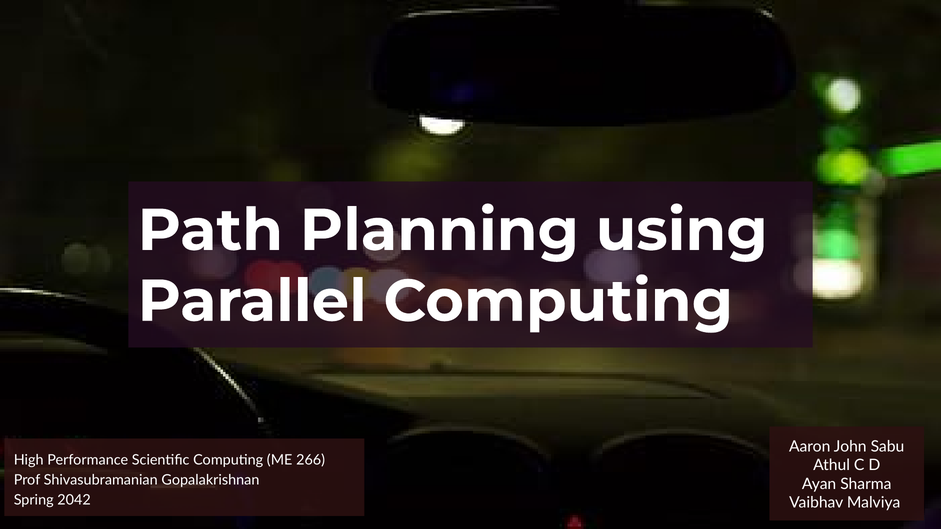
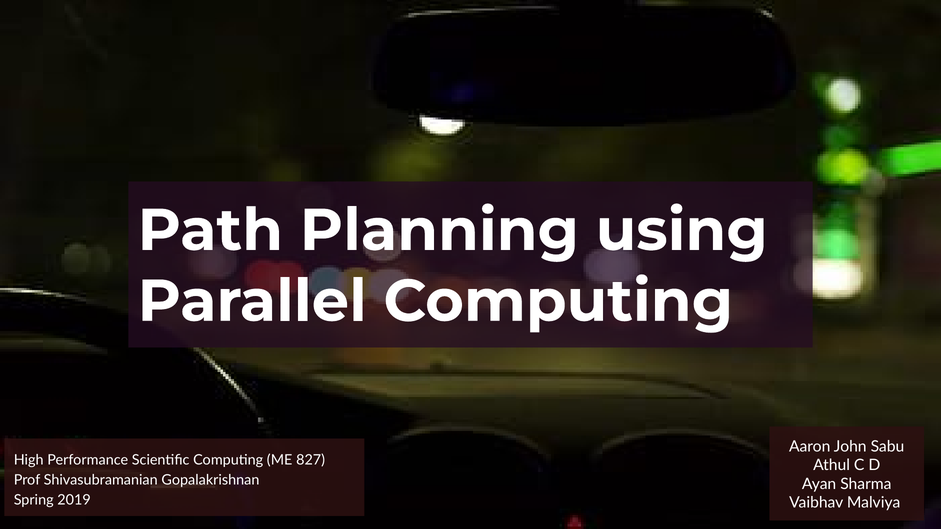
266: 266 -> 827
2042: 2042 -> 2019
